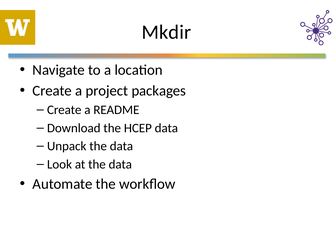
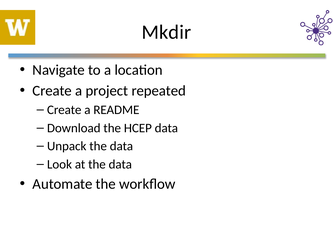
packages: packages -> repeated
